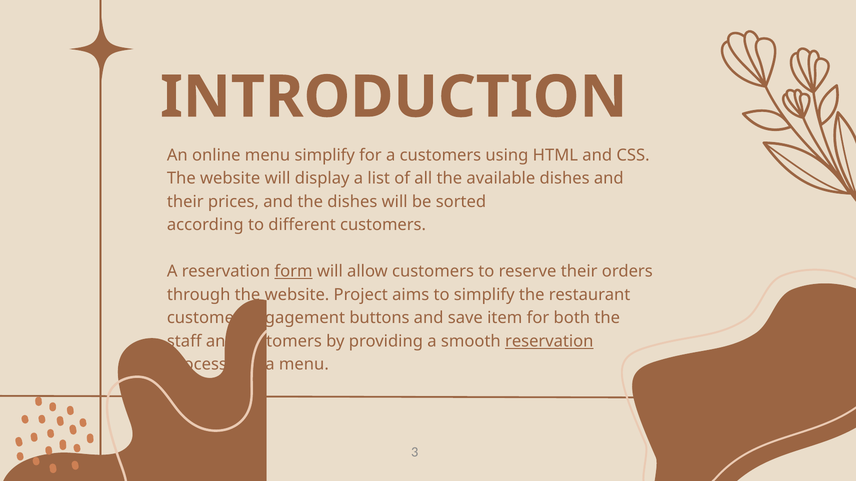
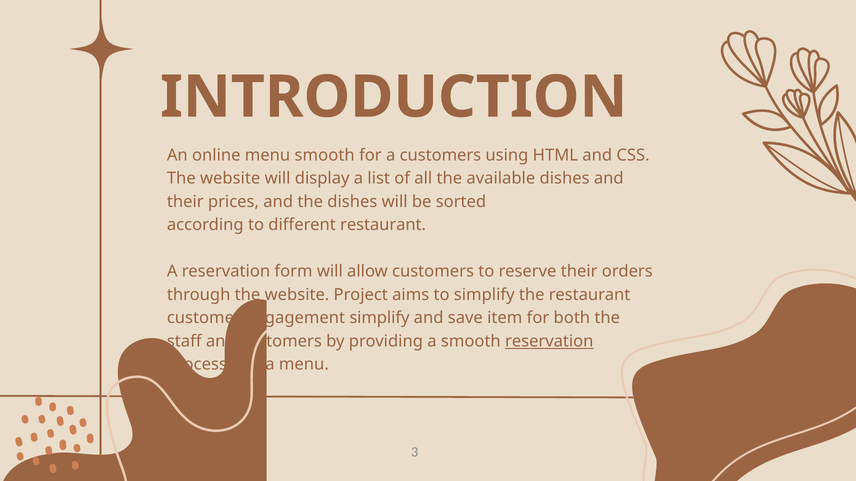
menu simplify: simplify -> smooth
different customers: customers -> restaurant
form underline: present -> none
buttons at (379, 318): buttons -> simplify
